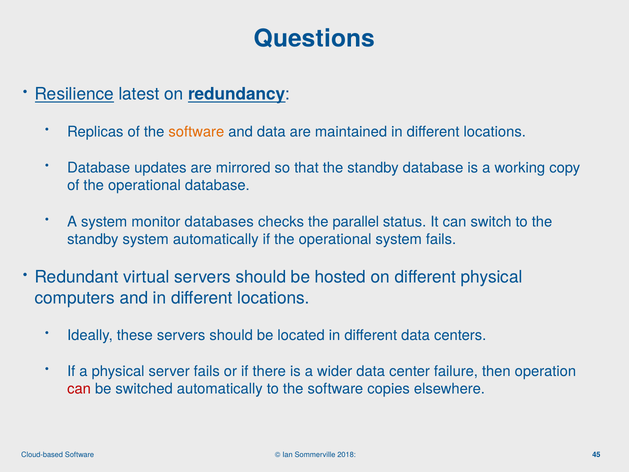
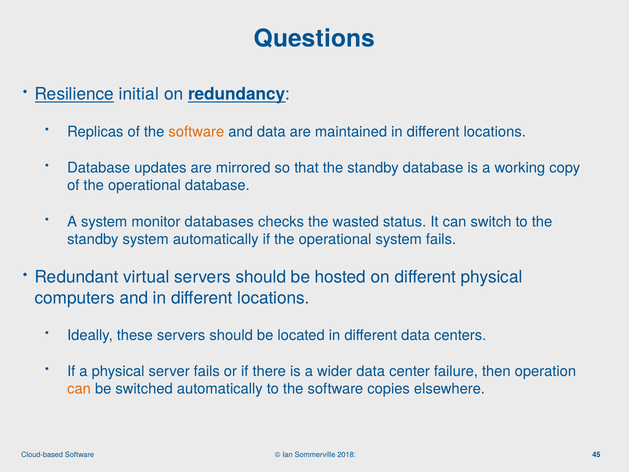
latest: latest -> initial
parallel: parallel -> wasted
can at (79, 389) colour: red -> orange
